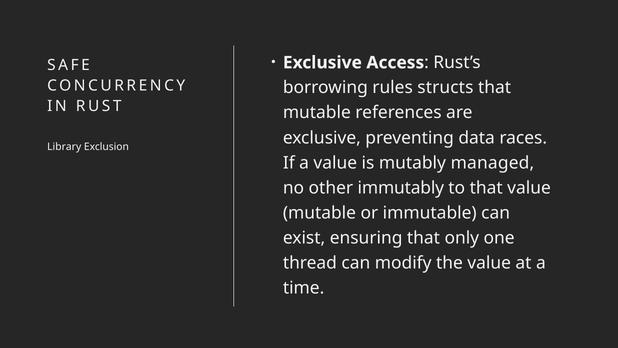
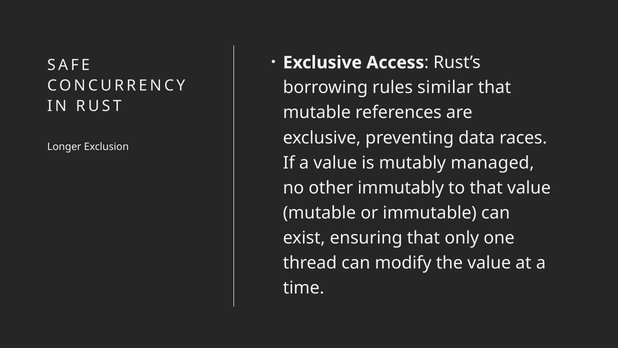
structs: structs -> similar
Library: Library -> Longer
